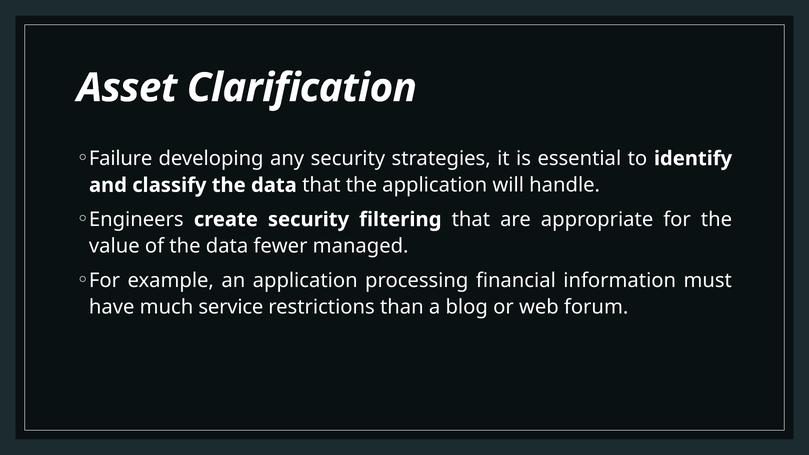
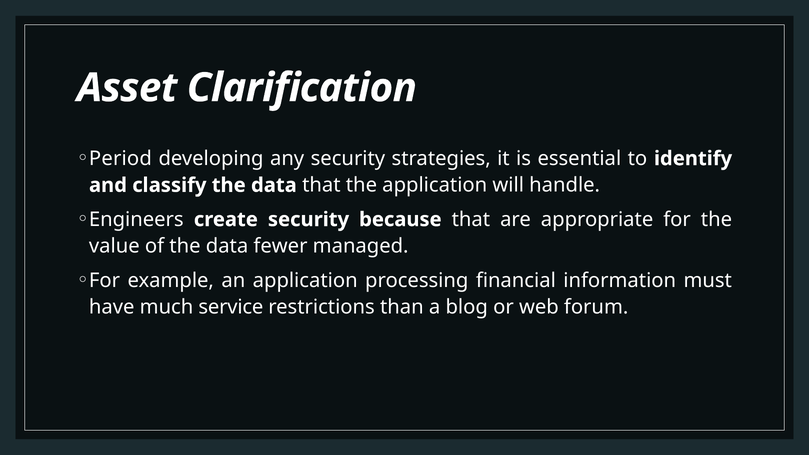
Failure: Failure -> Period
filtering: filtering -> because
